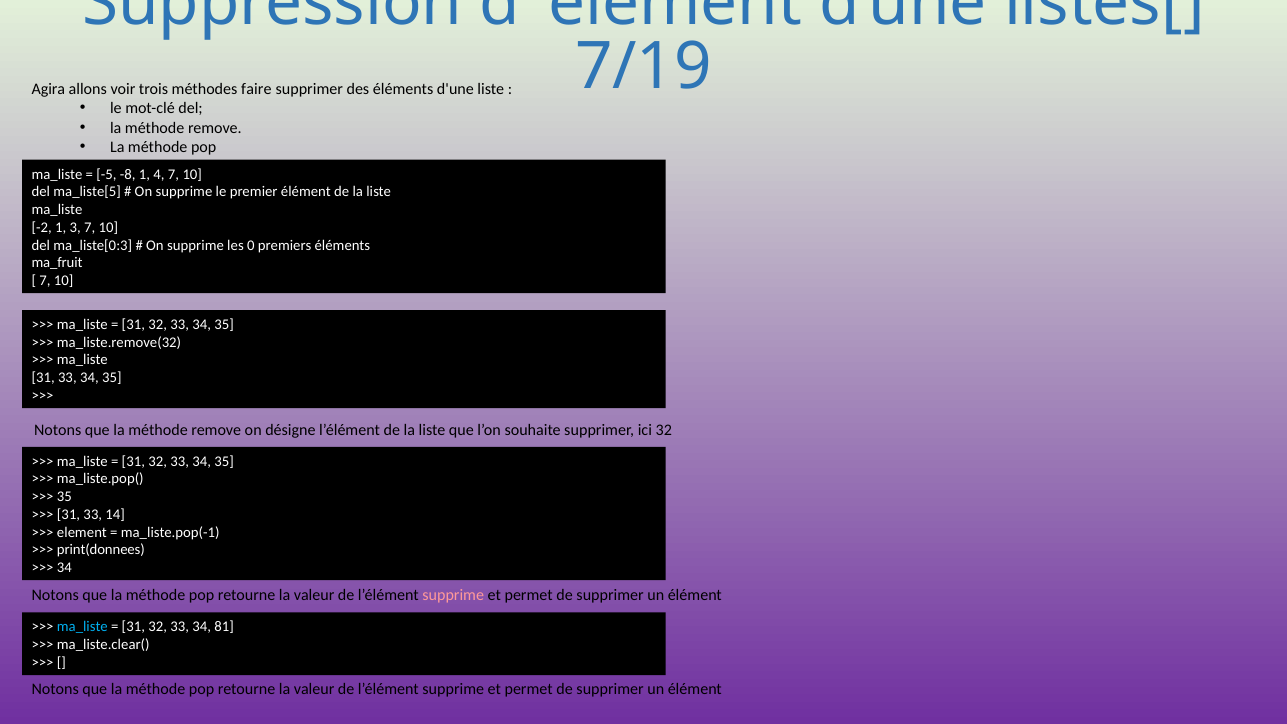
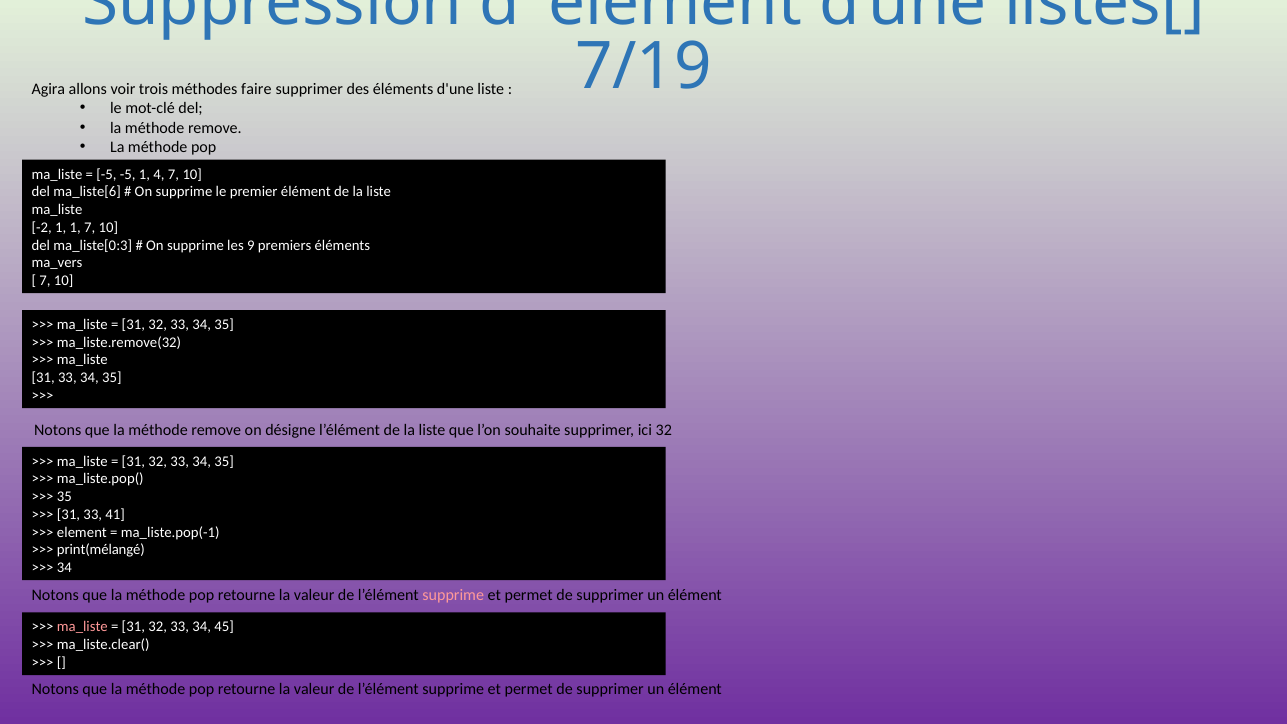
-5 -8: -8 -> -5
ma_liste[5: ma_liste[5 -> ma_liste[6
1 3: 3 -> 1
0: 0 -> 9
ma_fruit: ma_fruit -> ma_vers
14: 14 -> 41
print(donnees: print(donnees -> print(mélangé
ma_liste at (82, 627) colour: light blue -> pink
81: 81 -> 45
